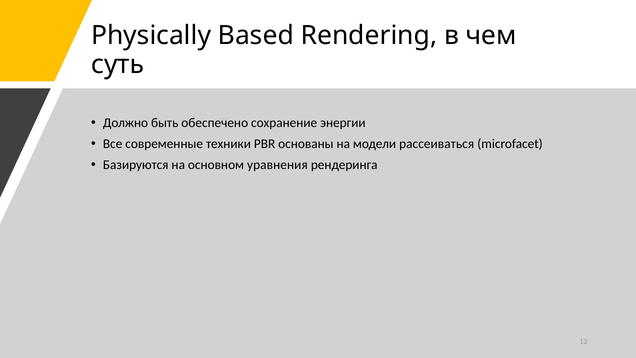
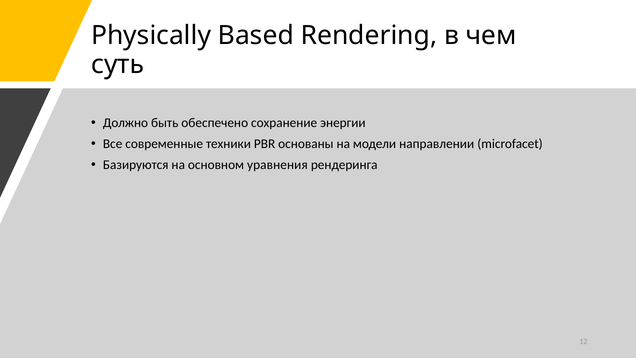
рассеиваться: рассеиваться -> направлении
